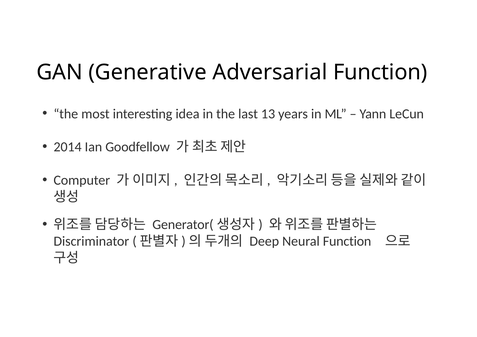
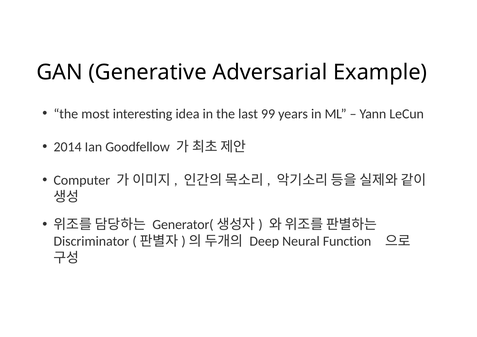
Adversarial Function: Function -> Example
13: 13 -> 99
